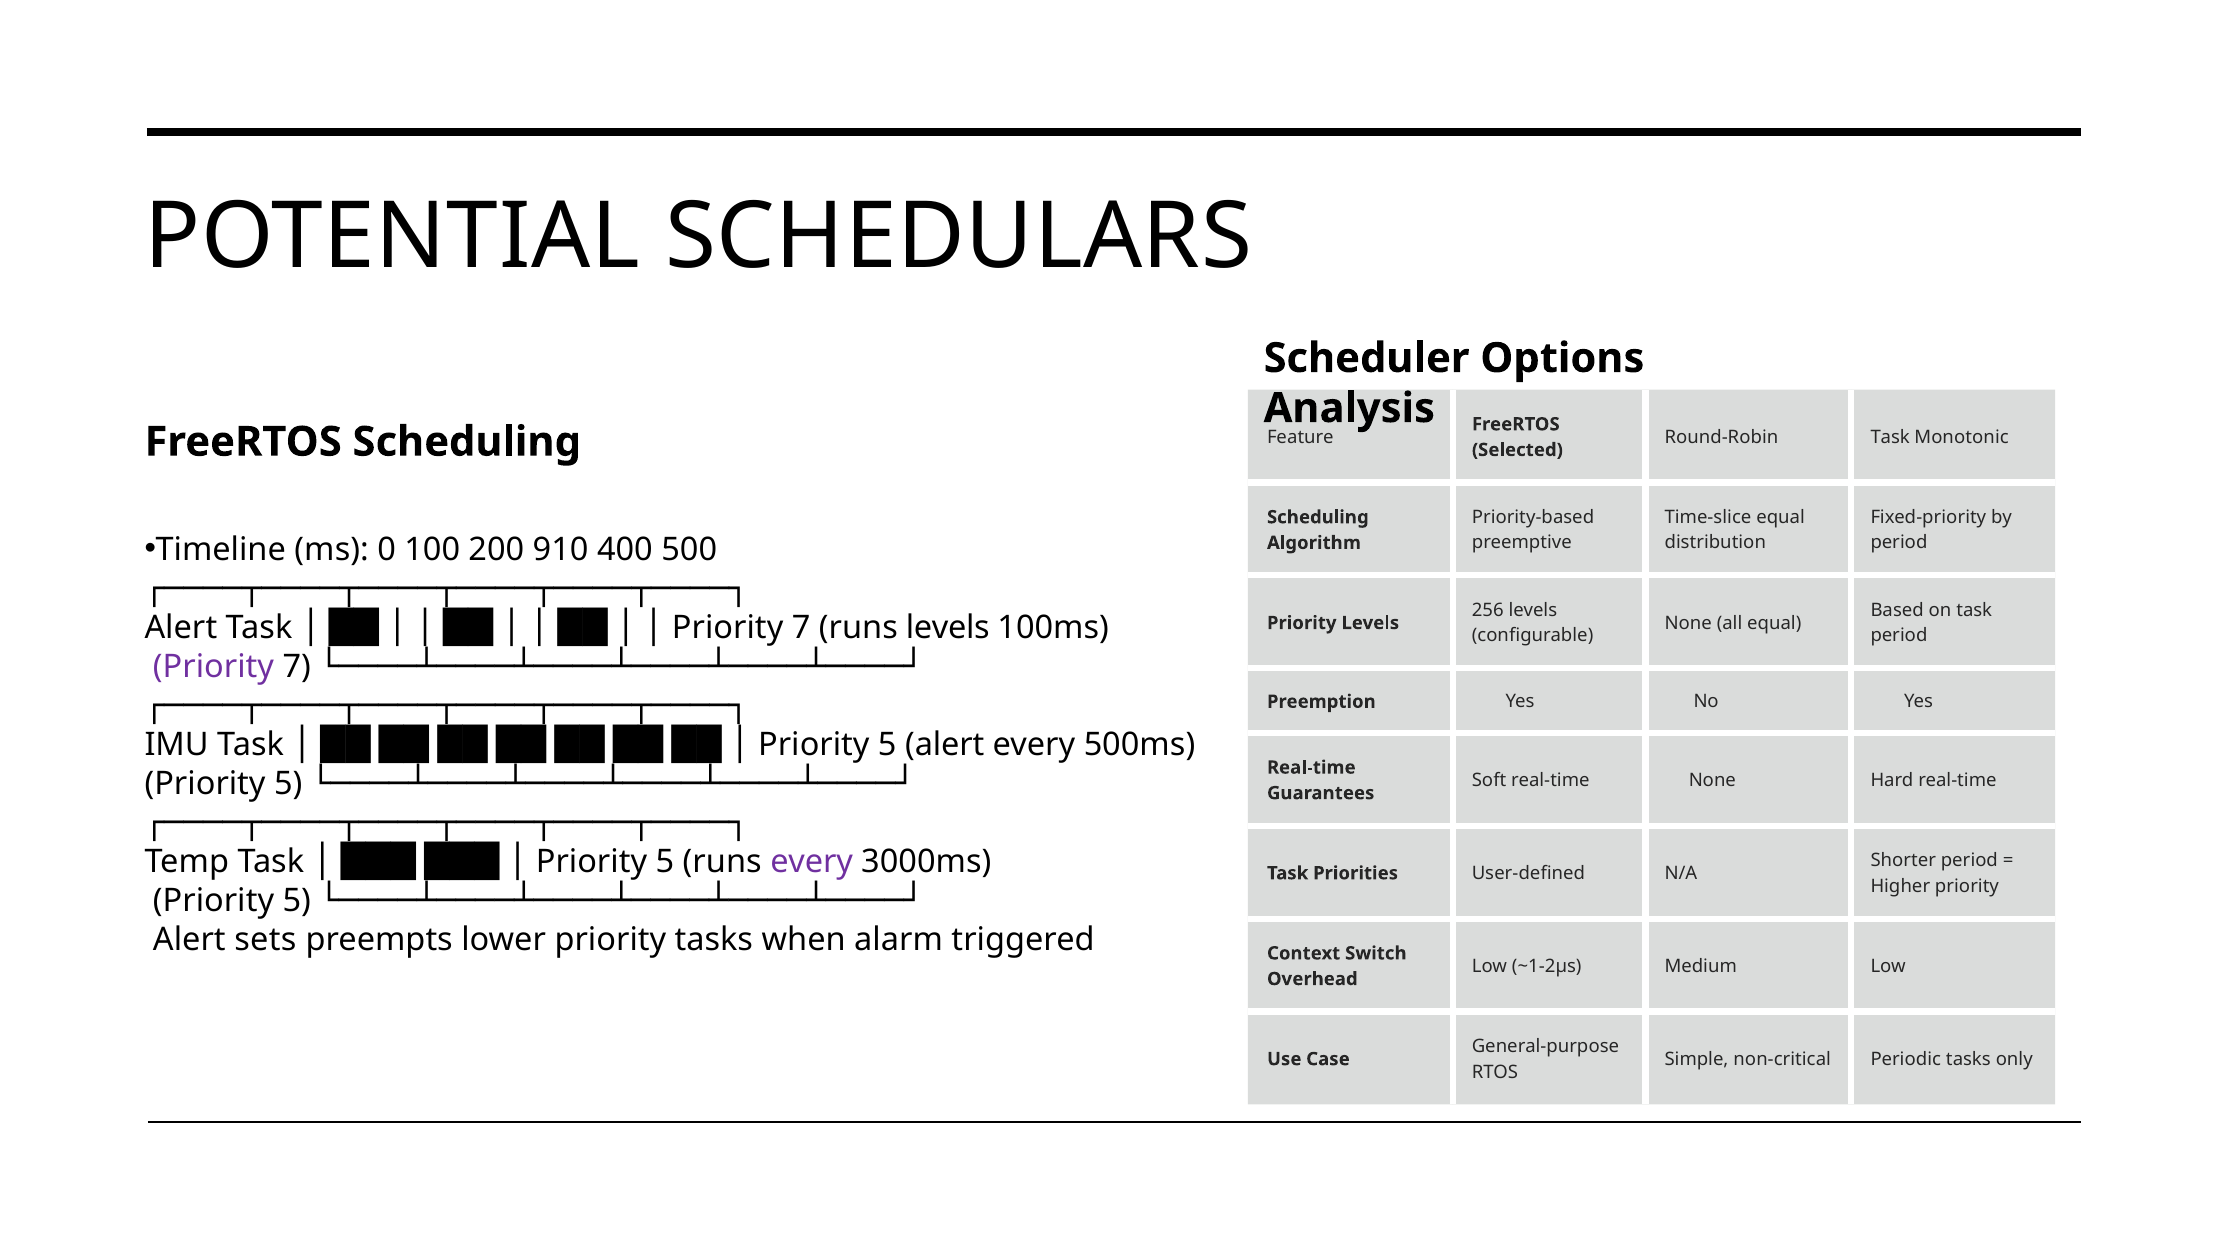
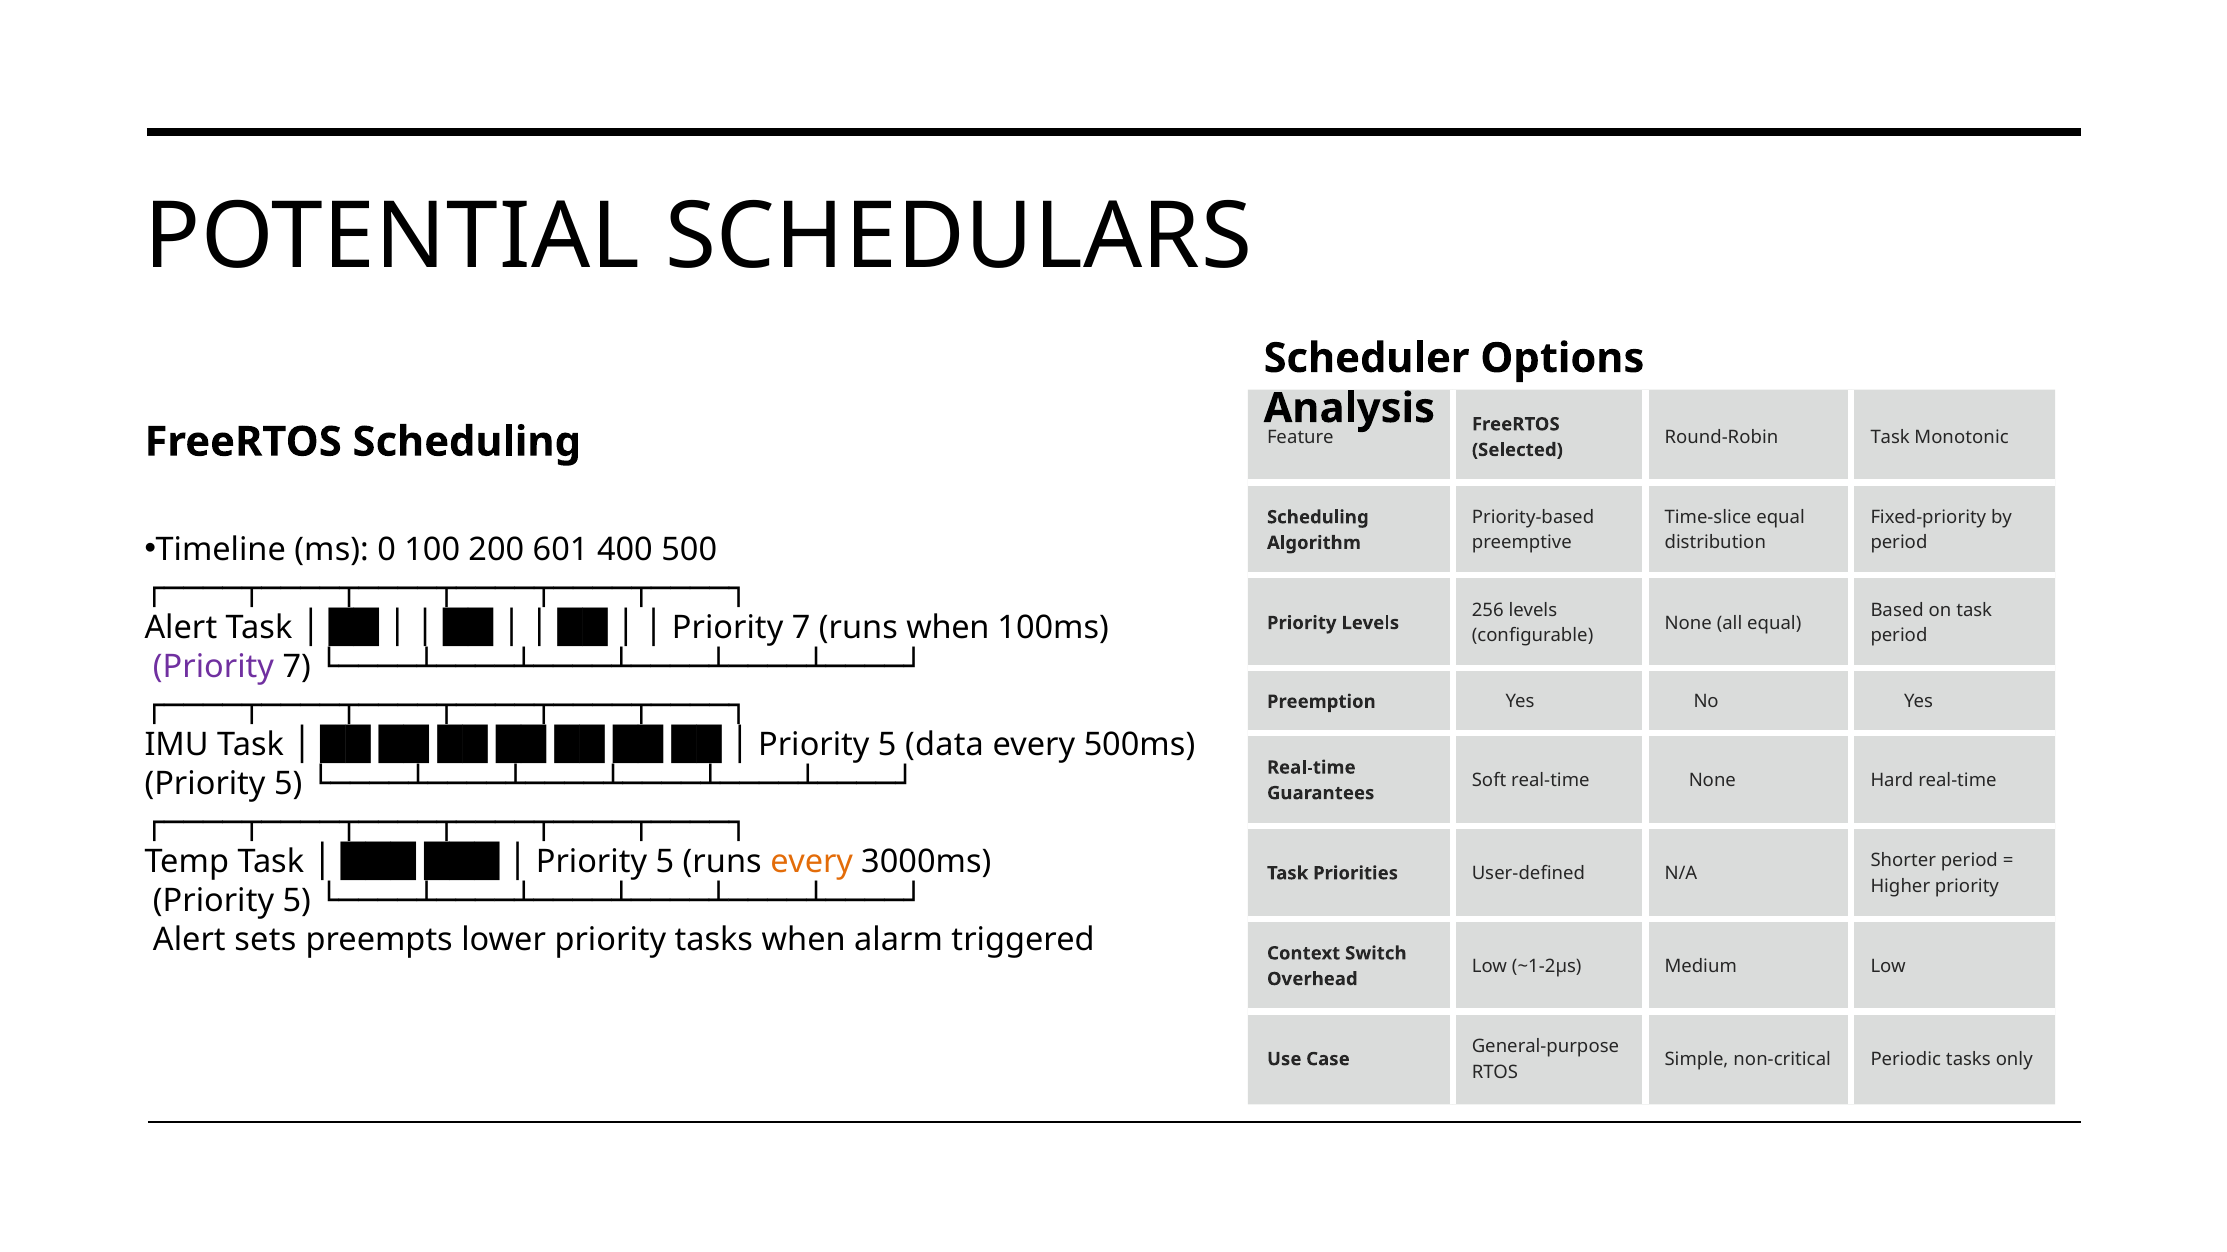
910: 910 -> 601
runs levels: levels -> when
5 alert: alert -> data
every at (812, 863) colour: purple -> orange
